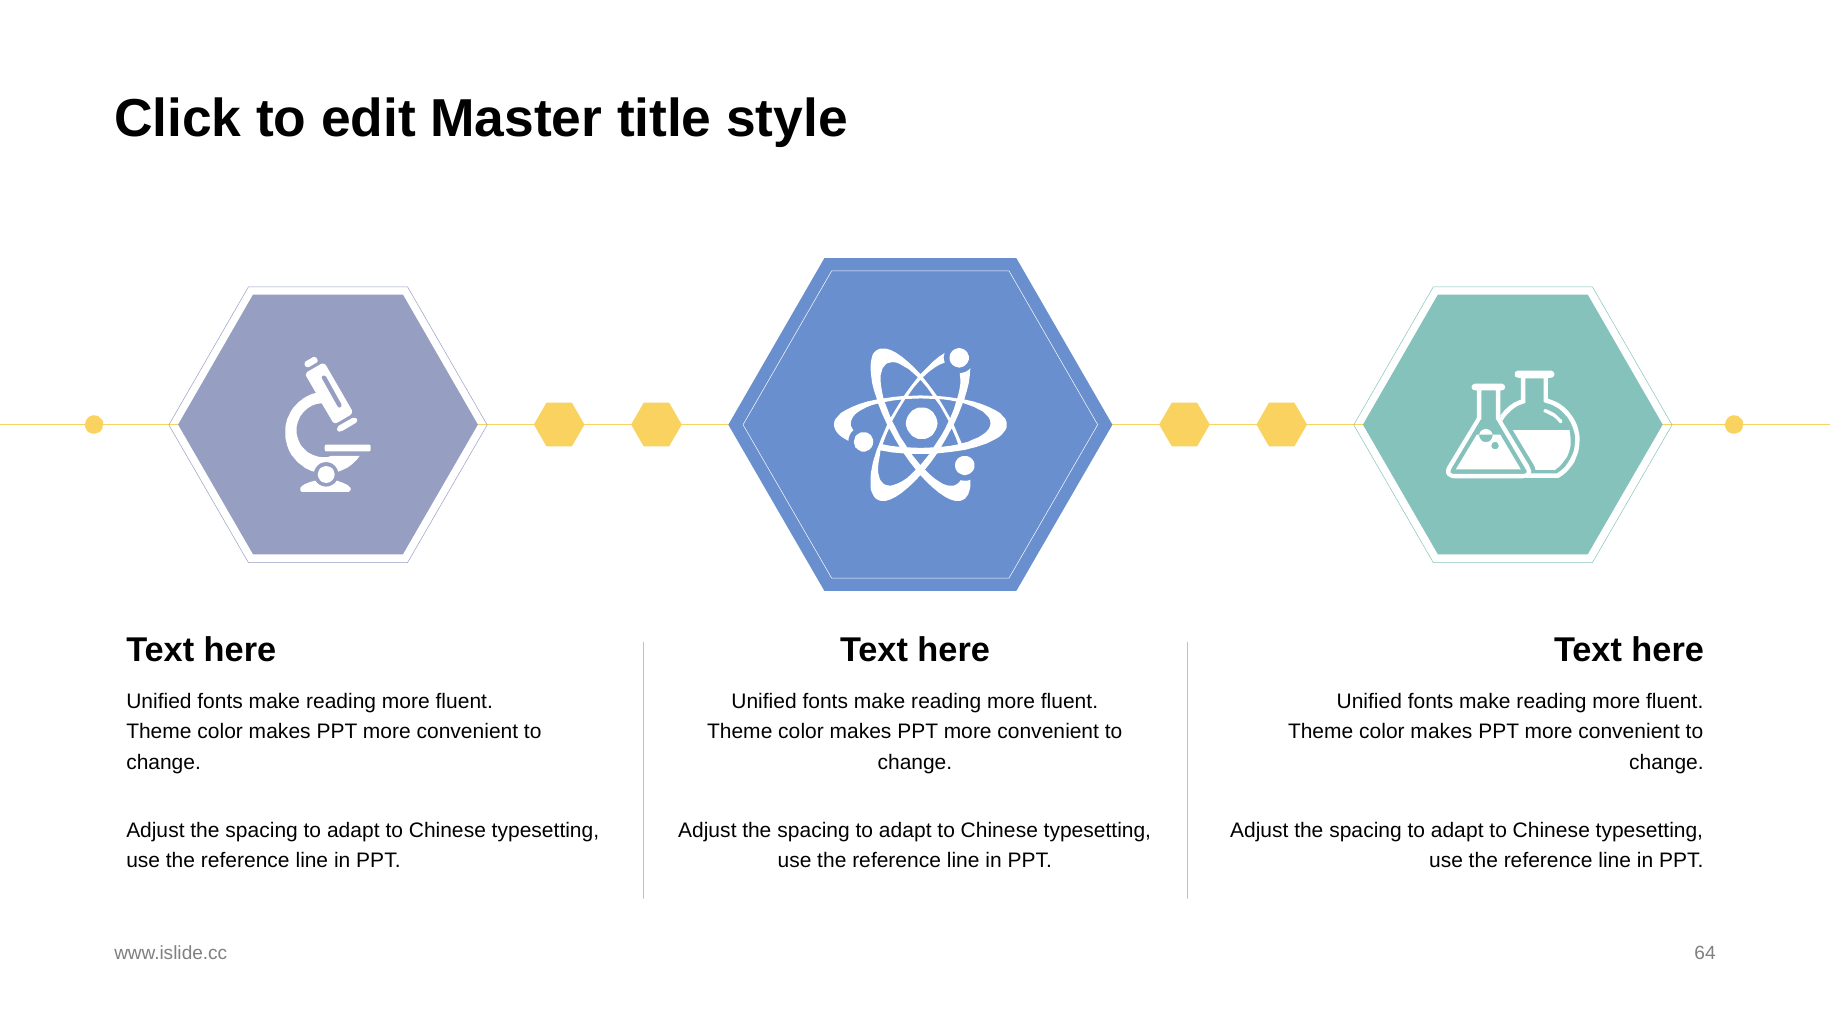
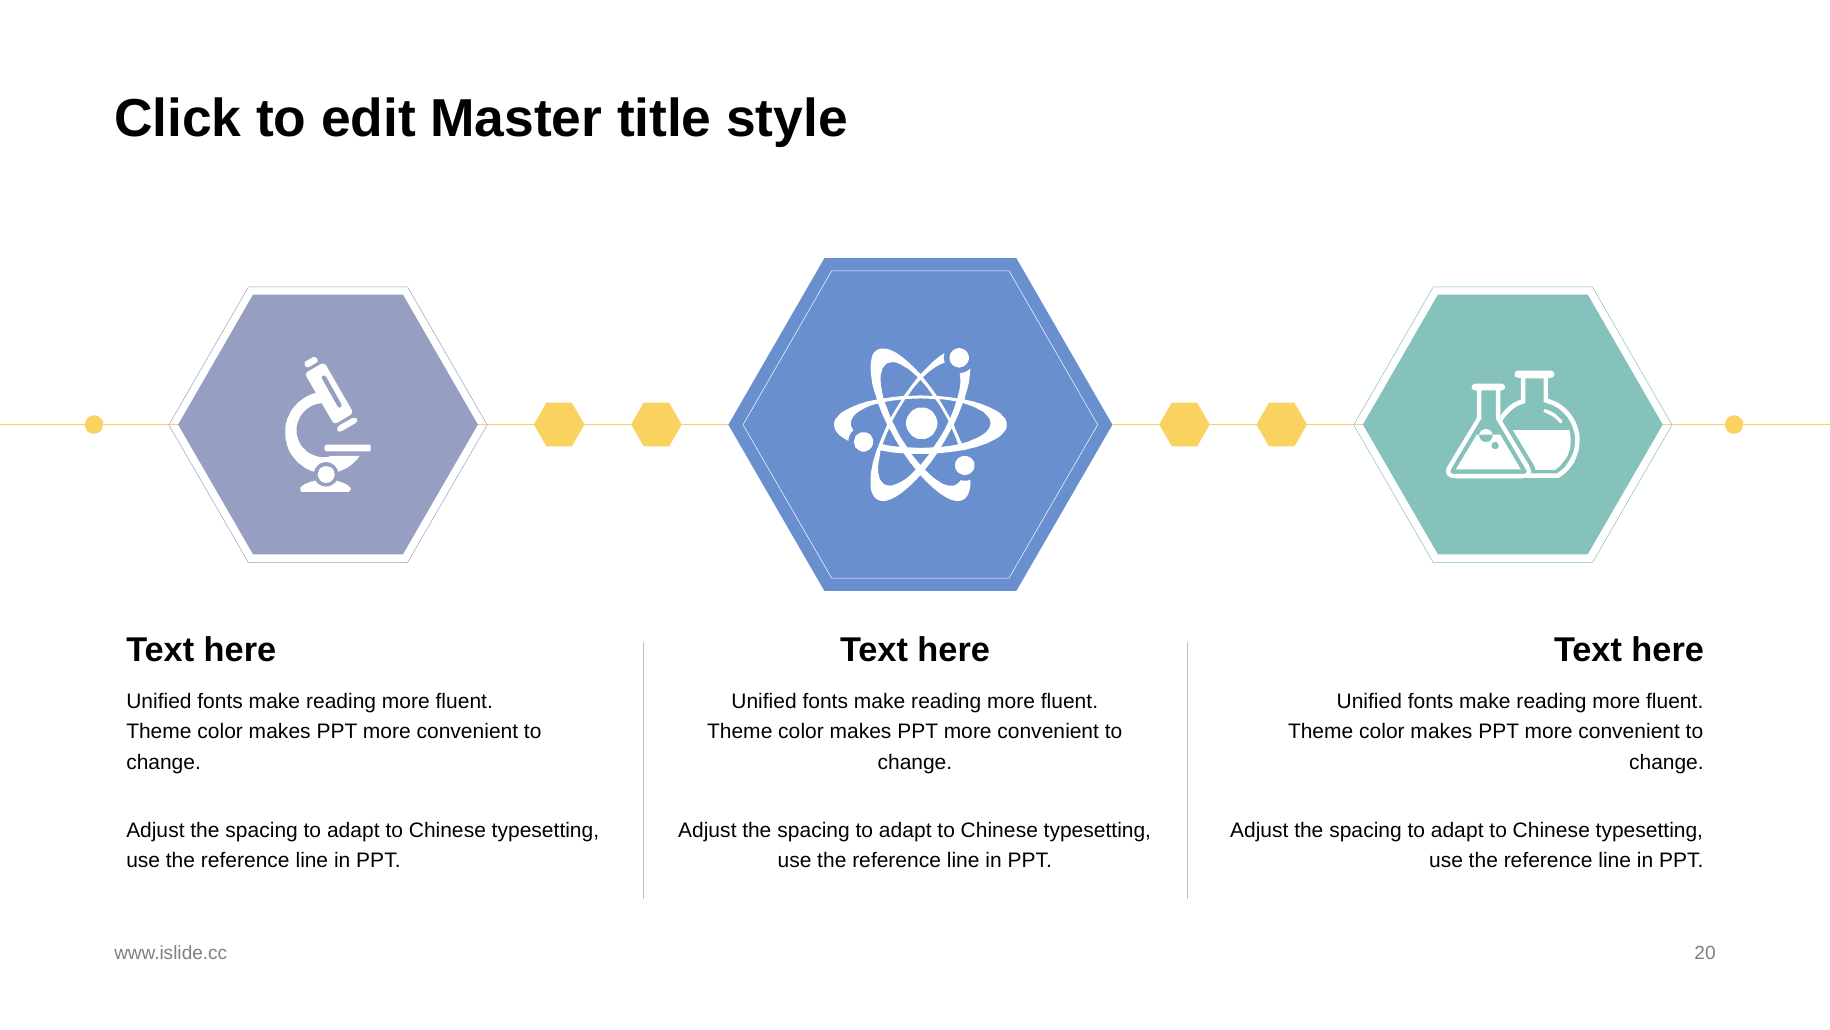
64: 64 -> 20
